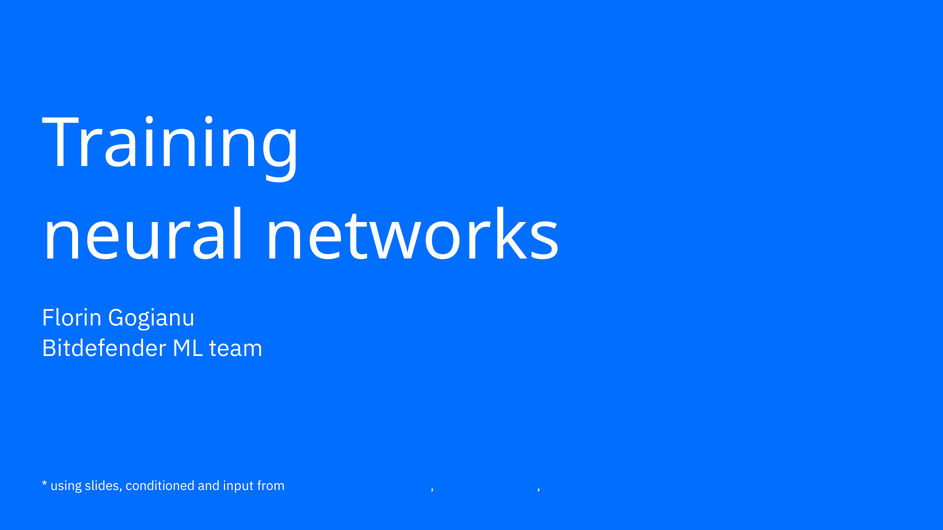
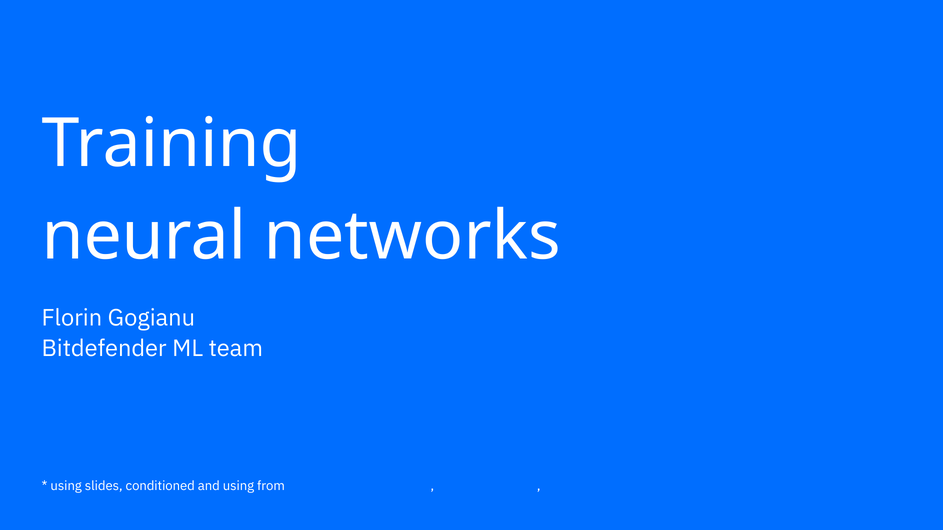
and input: input -> using
